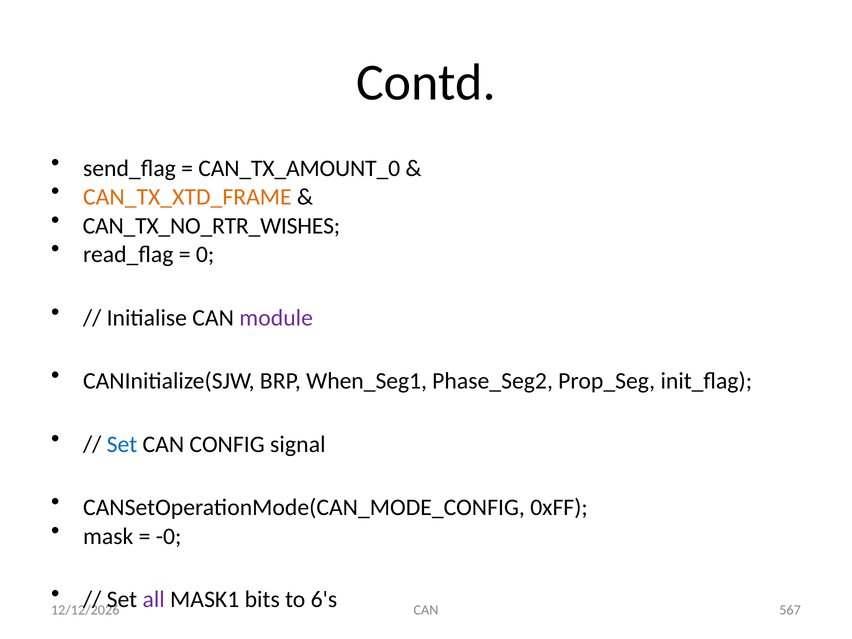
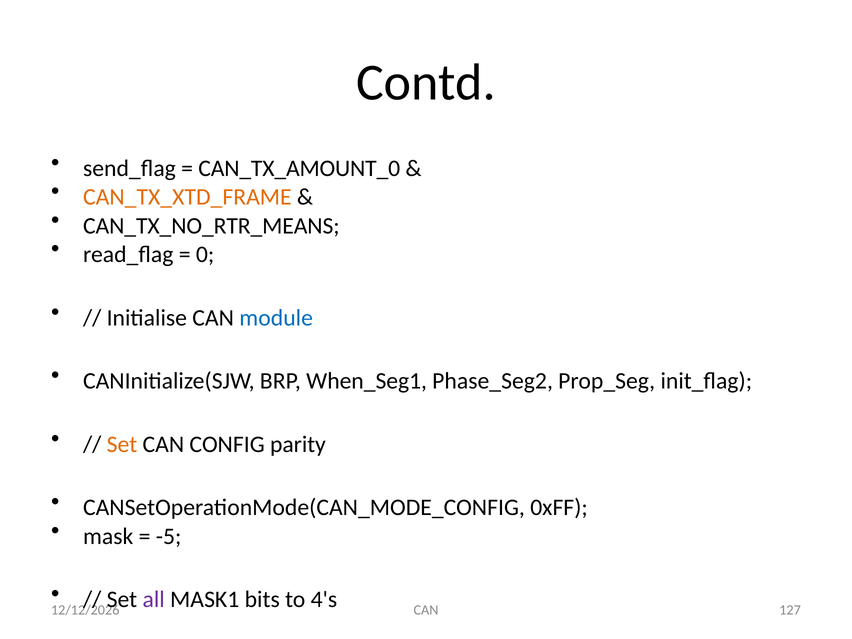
CAN_TX_NO_RTR_WISHES: CAN_TX_NO_RTR_WISHES -> CAN_TX_NO_RTR_MEANS
module colour: purple -> blue
Set at (122, 444) colour: blue -> orange
signal: signal -> parity
-0: -0 -> -5
6's: 6's -> 4's
567: 567 -> 127
